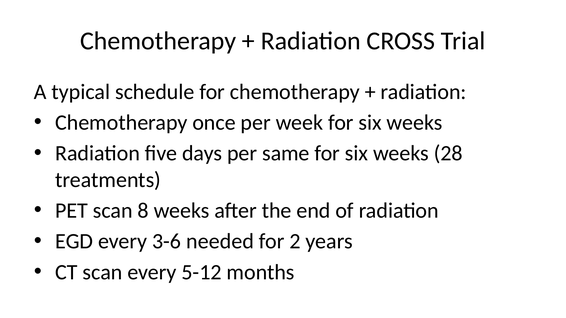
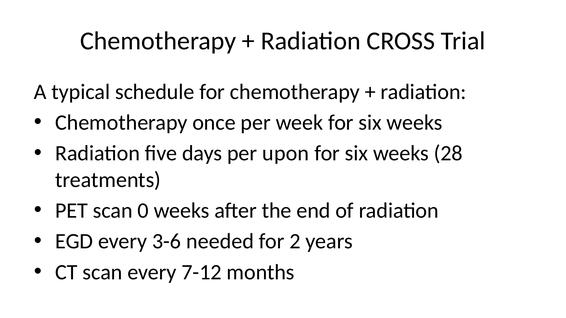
same: same -> upon
8: 8 -> 0
5-12: 5-12 -> 7-12
